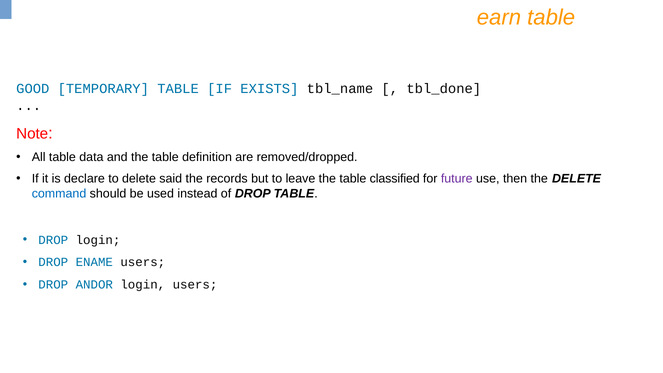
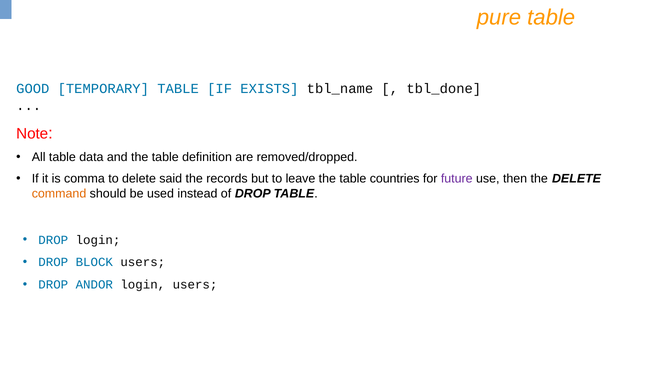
earn: earn -> pure
declare: declare -> comma
classified: classified -> countries
command colour: blue -> orange
ENAME: ENAME -> BLOCK
